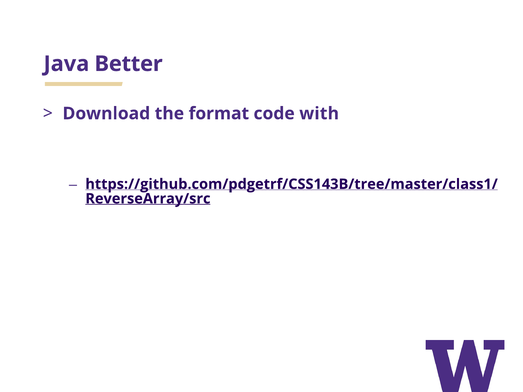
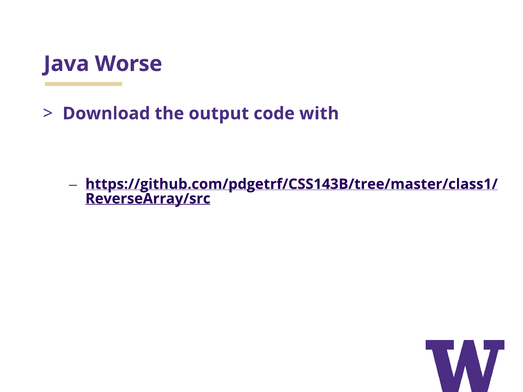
Better: Better -> Worse
format: format -> output
